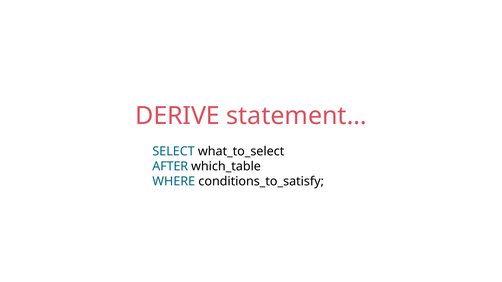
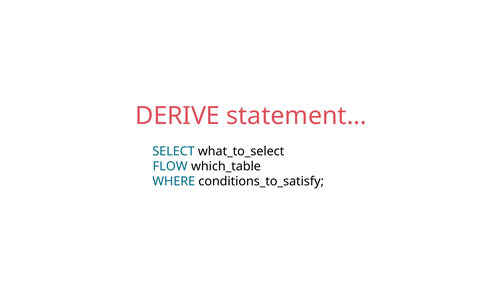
AFTER: AFTER -> FLOW
